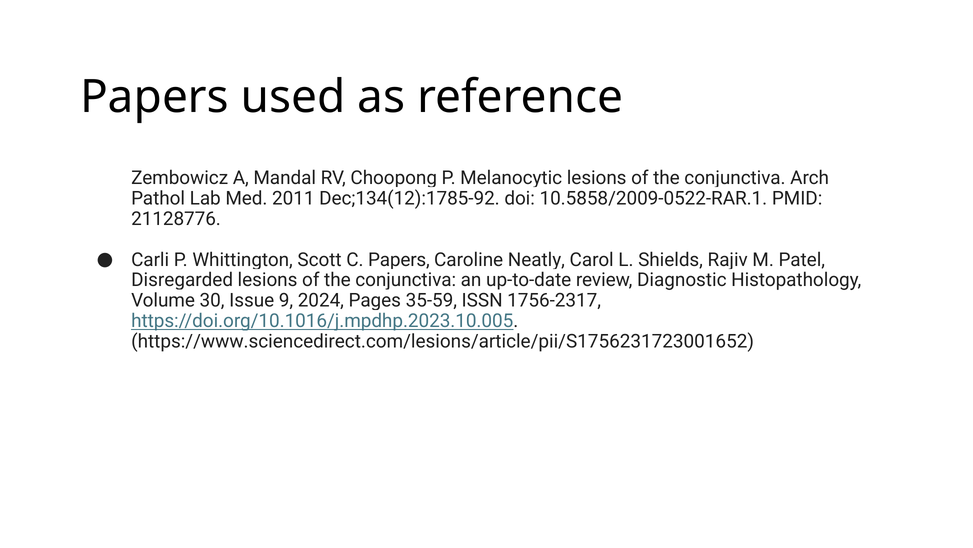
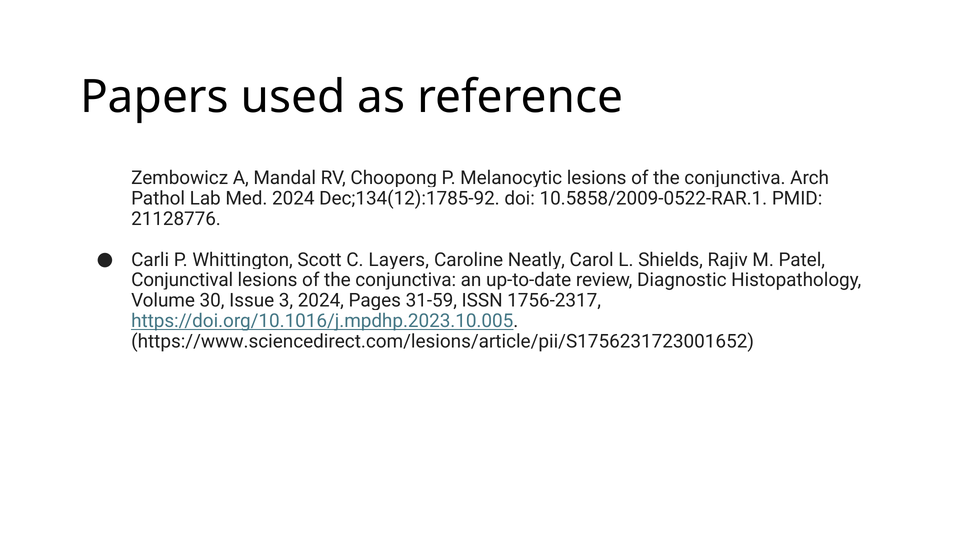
Med 2011: 2011 -> 2024
C Papers: Papers -> Layers
Disregarded: Disregarded -> Conjunctival
9: 9 -> 3
35-59: 35-59 -> 31-59
